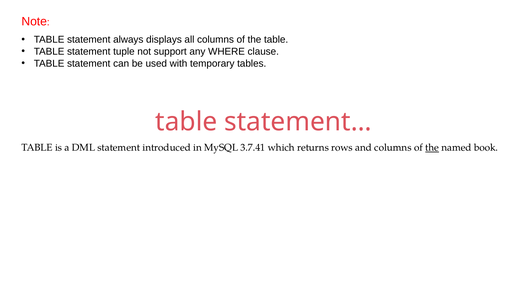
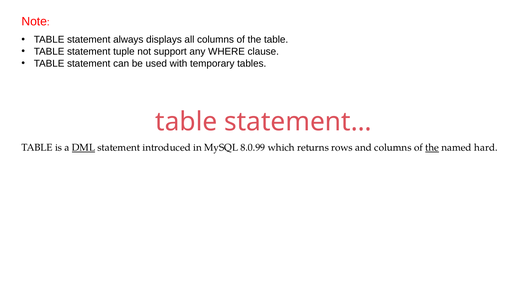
DML underline: none -> present
3.7.41: 3.7.41 -> 8.0.99
book: book -> hard
